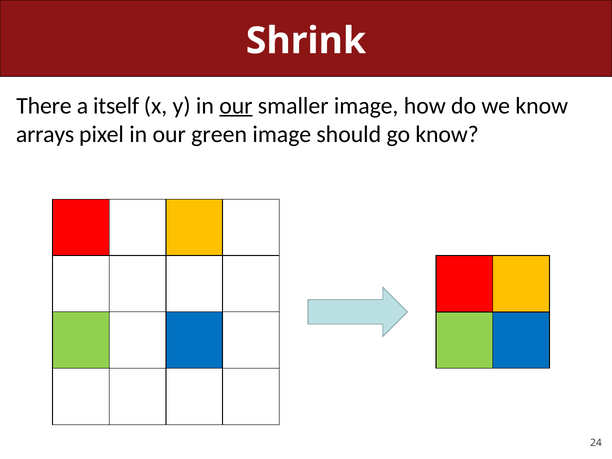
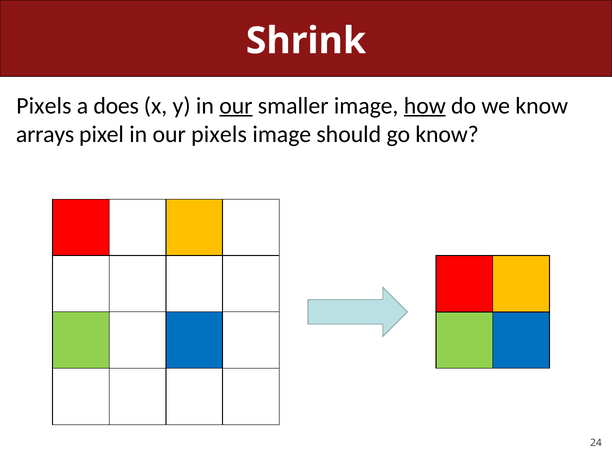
There at (44, 106): There -> Pixels
itself: itself -> does
how underline: none -> present
our green: green -> pixels
